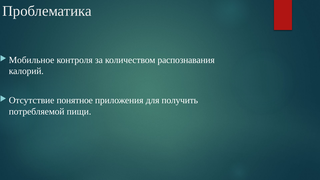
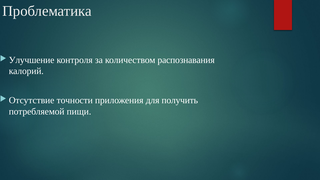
Мобильное: Мобильное -> Улучшение
понятное: понятное -> точности
